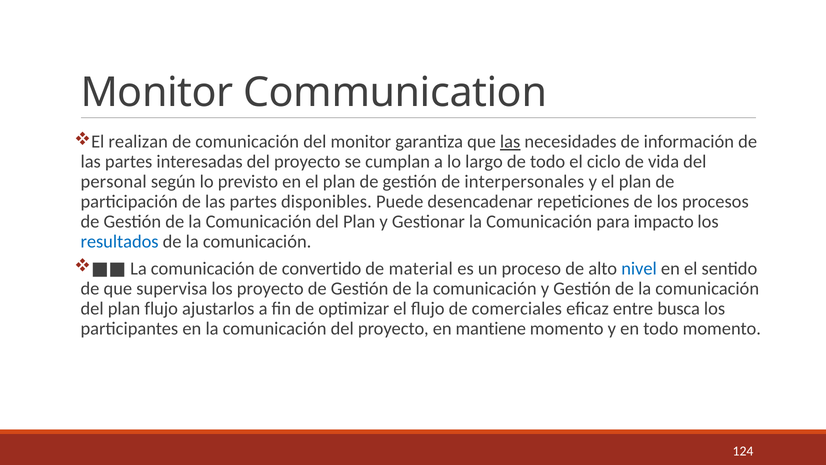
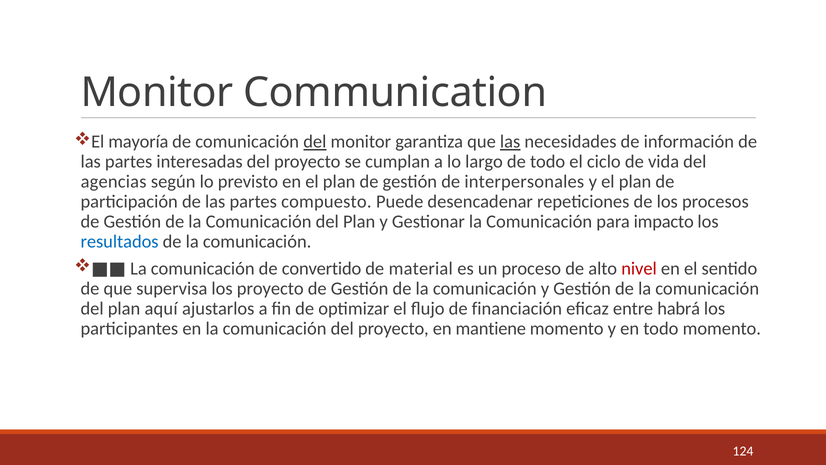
realizan: realizan -> mayoría
del at (315, 142) underline: none -> present
personal: personal -> agencias
disponibles: disponibles -> compuesto
nivel colour: blue -> red
plan flujo: flujo -> aquí
comerciales: comerciales -> financiación
busca: busca -> habrá
